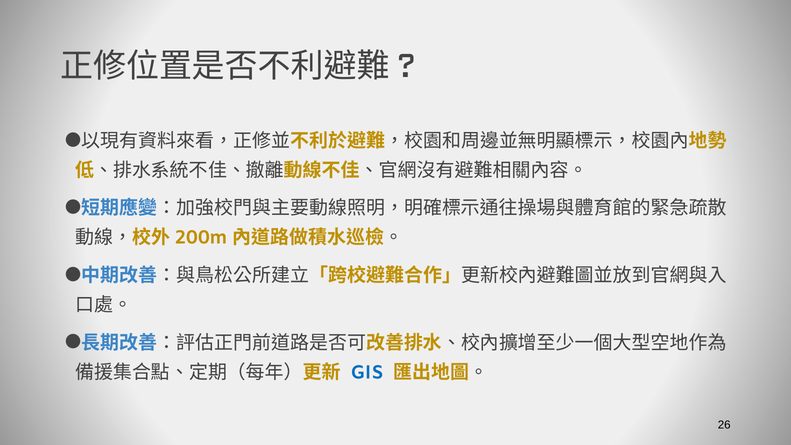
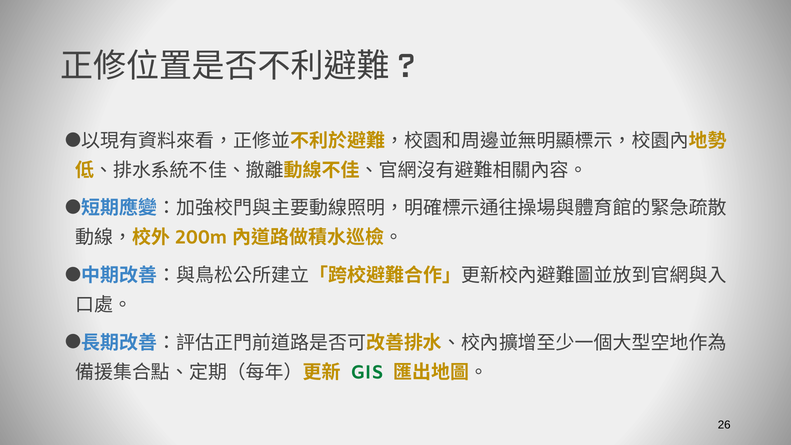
GIS colour: blue -> green
